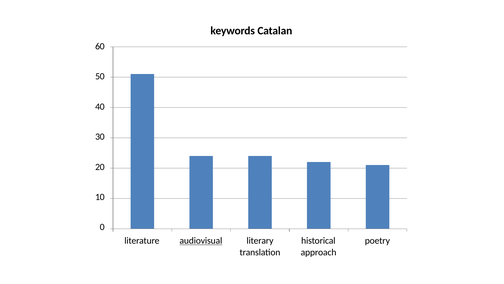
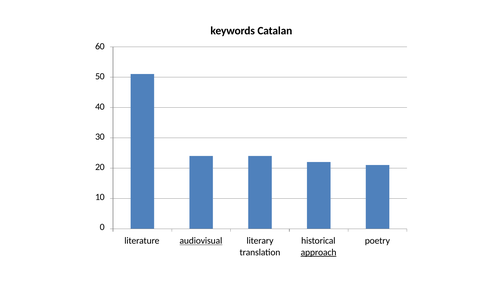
approach underline: none -> present
